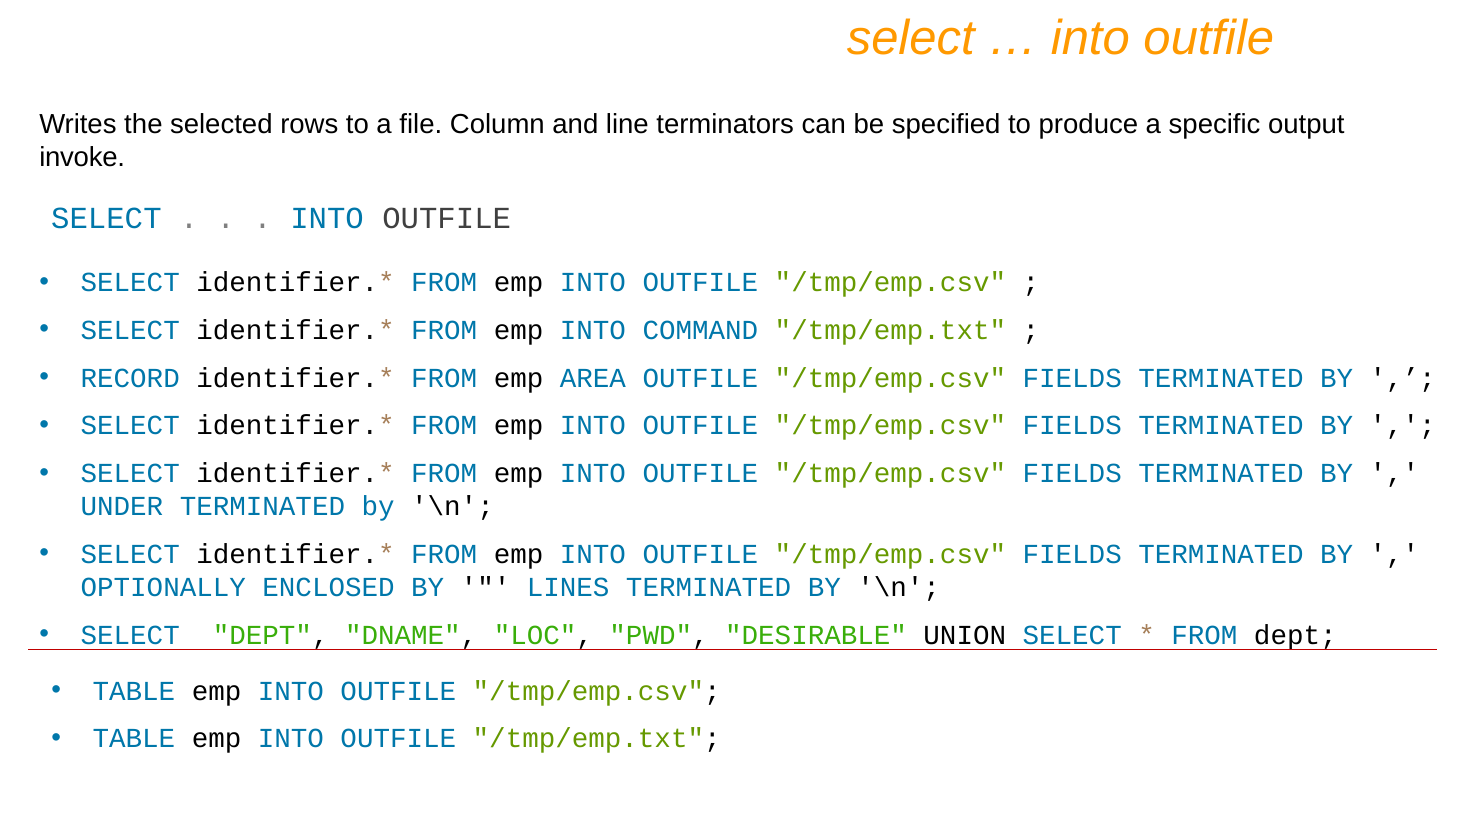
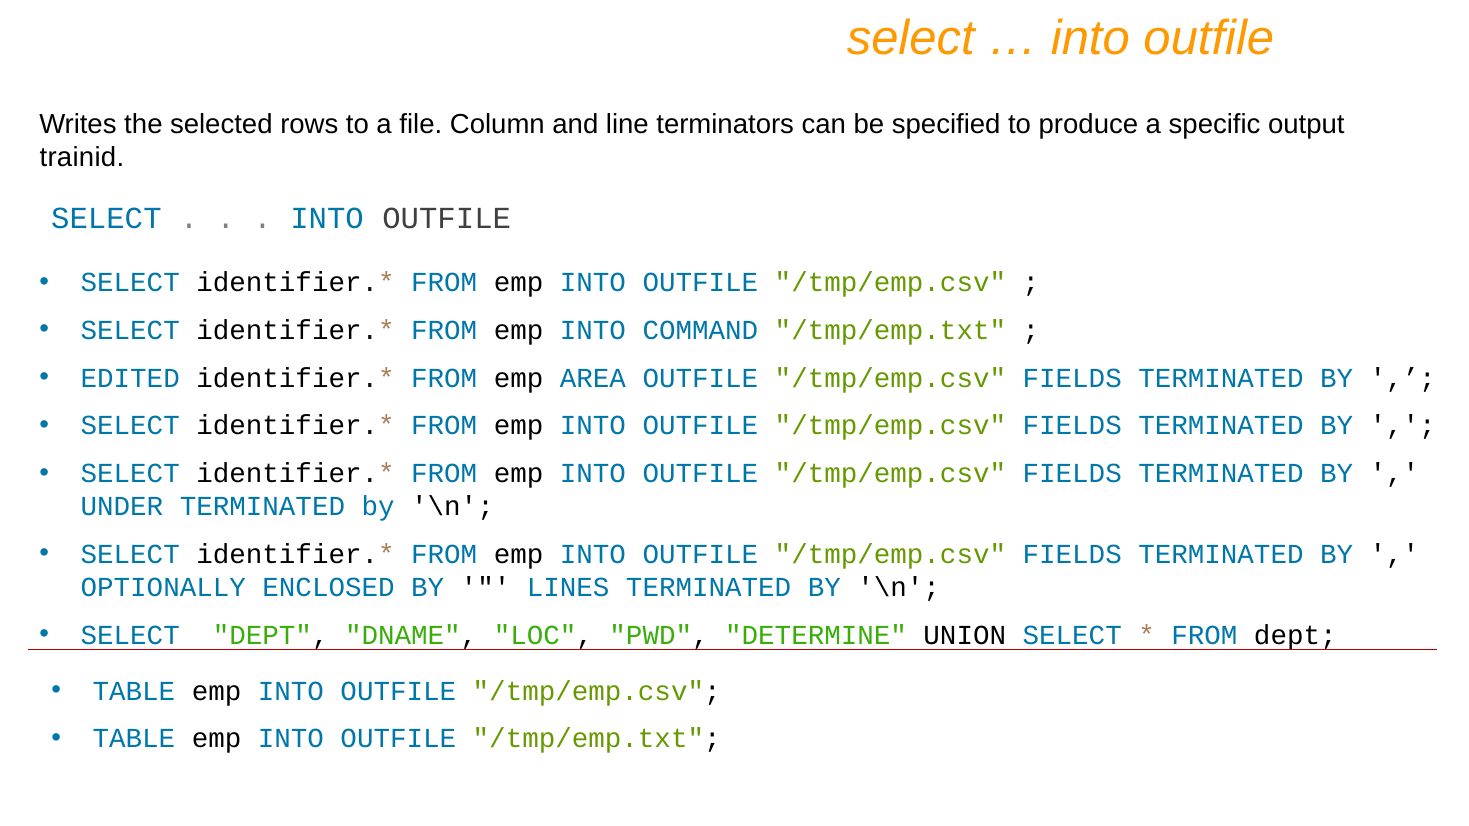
invoke: invoke -> trainid
RECORD: RECORD -> EDITED
DESIRABLE: DESIRABLE -> DETERMINE
